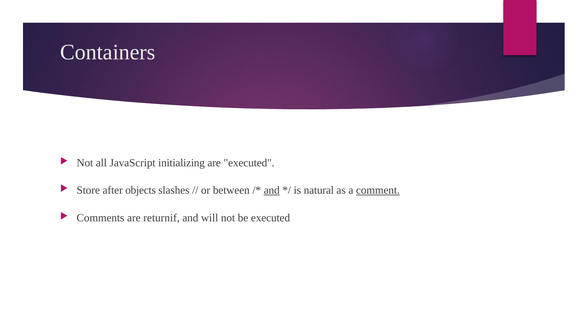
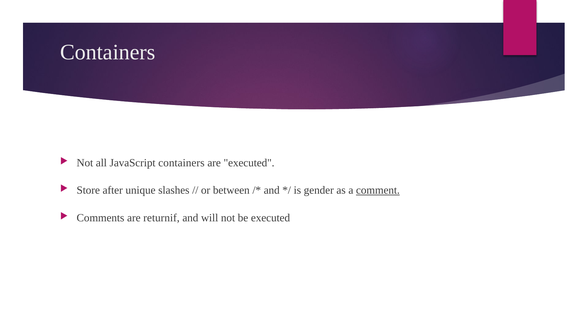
JavaScript initializing: initializing -> containers
objects: objects -> unique
and at (272, 190) underline: present -> none
natural: natural -> gender
